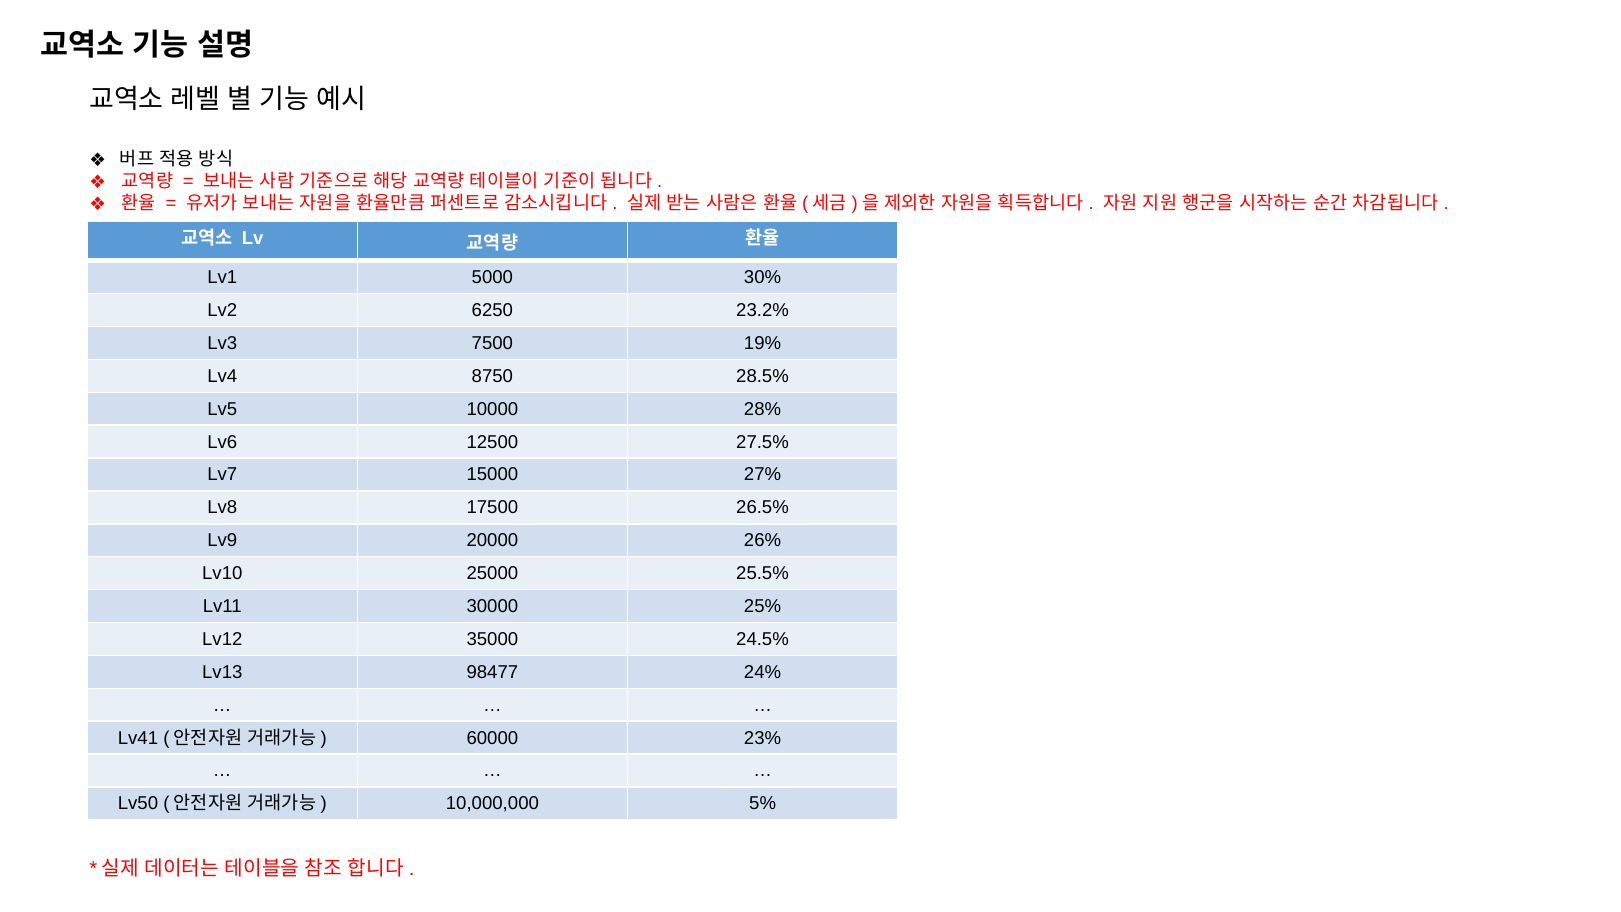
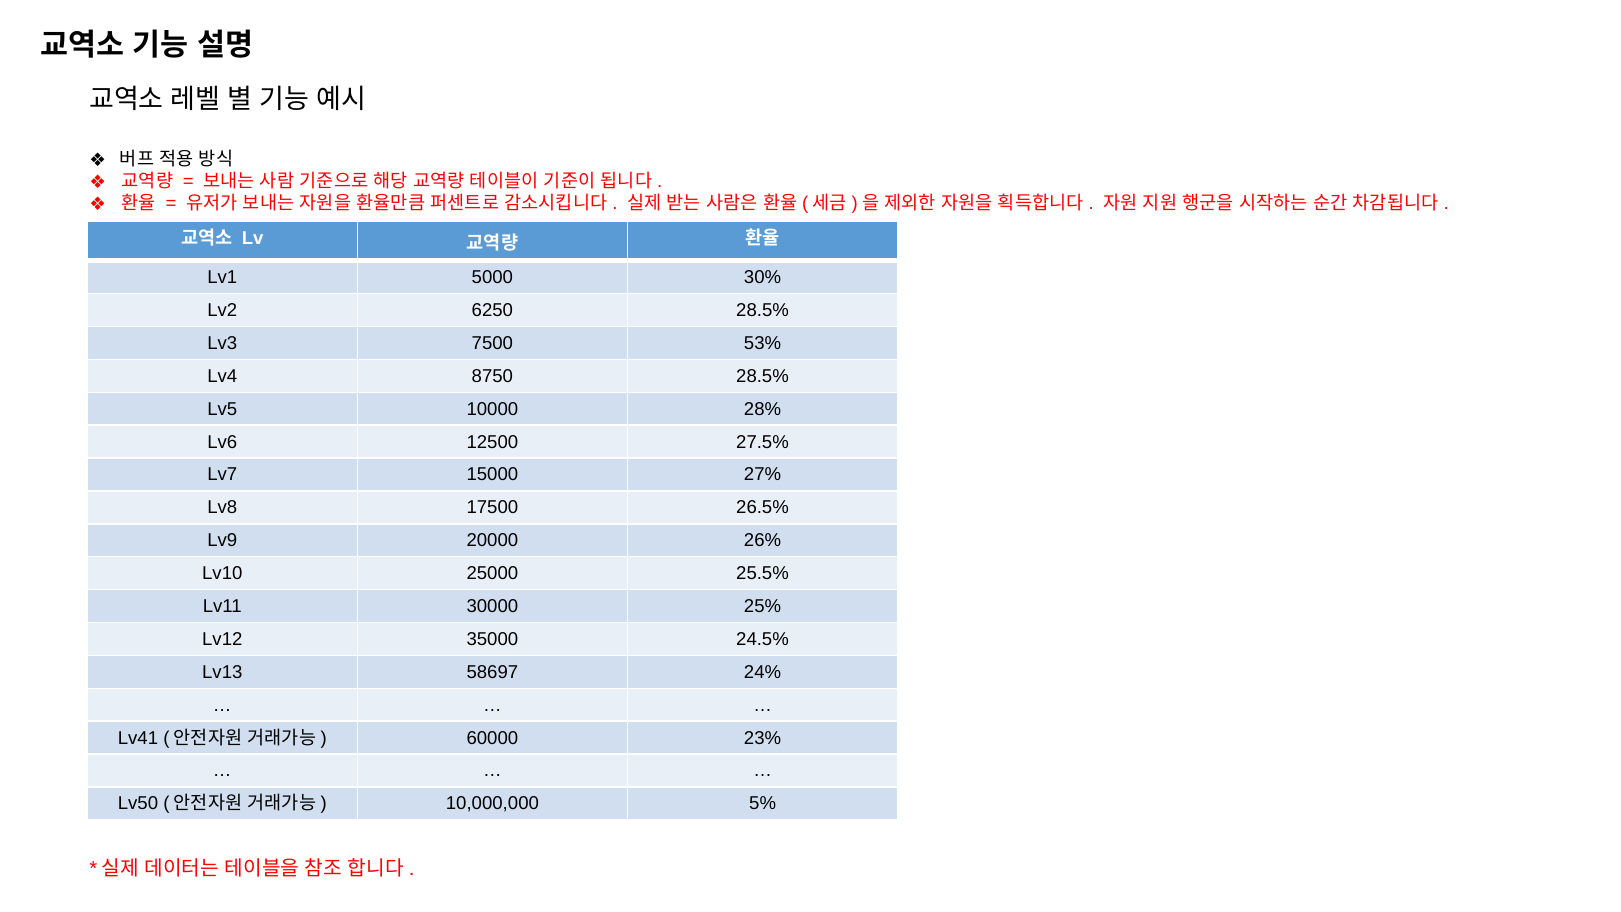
6250 23.2%: 23.2% -> 28.5%
19%: 19% -> 53%
98477: 98477 -> 58697
